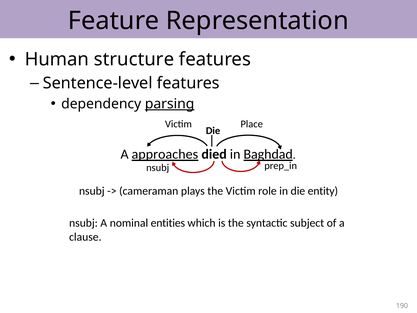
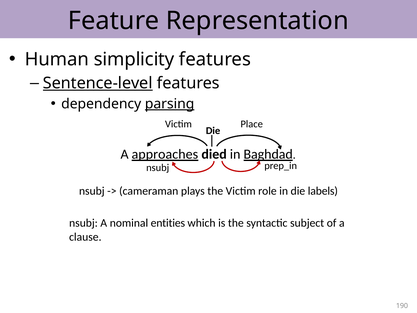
structure: structure -> simplicity
Sentence-level underline: none -> present
entity: entity -> labels
